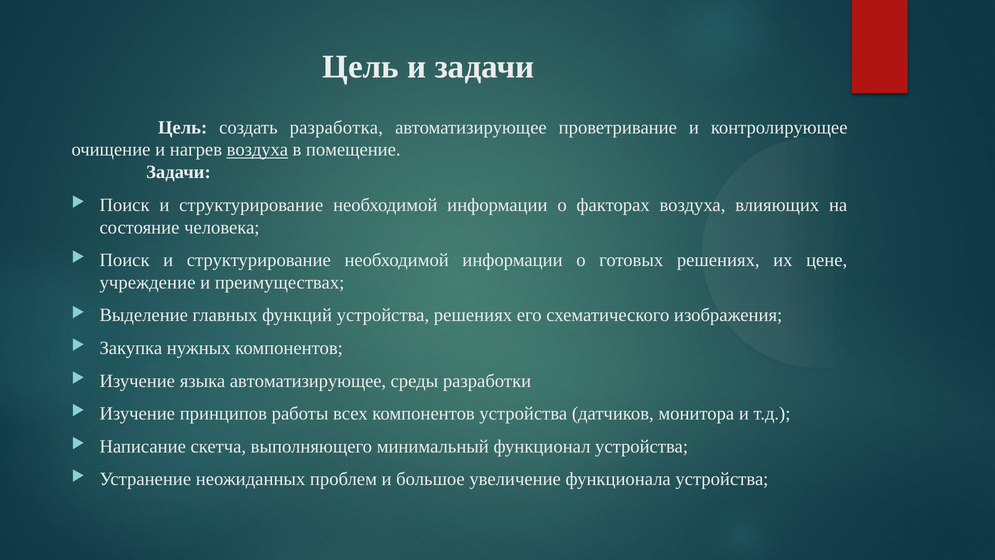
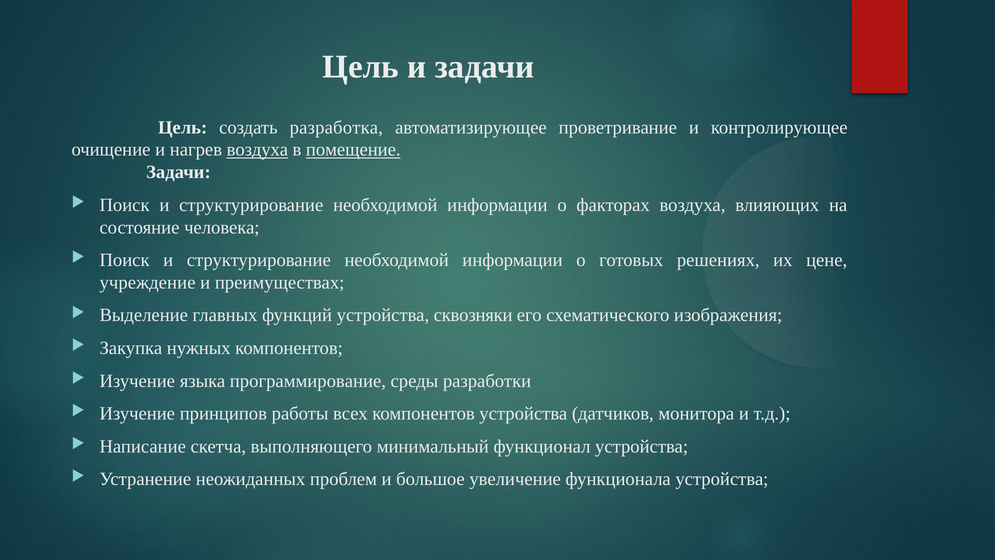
помещение underline: none -> present
устройства решениях: решениях -> сквозняки
языка автоматизирующее: автоматизирующее -> программирование
